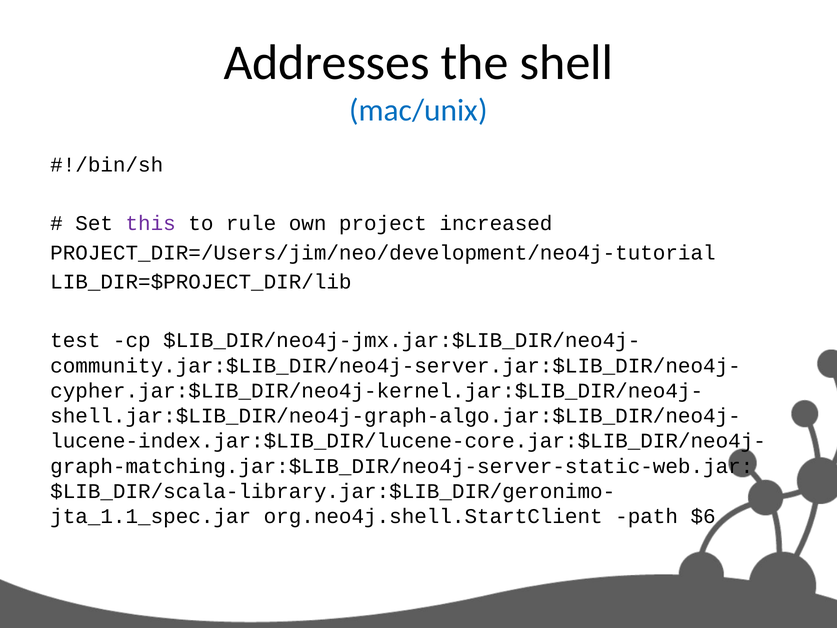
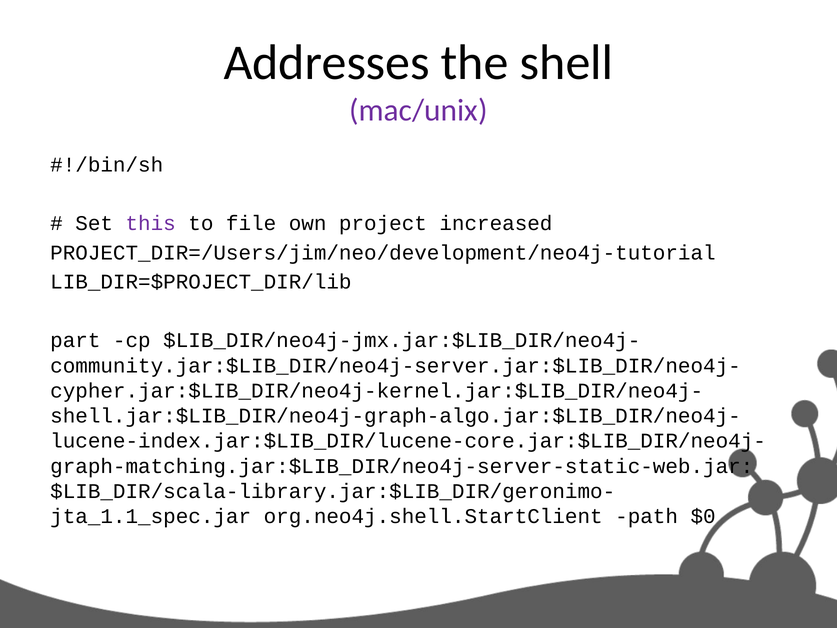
mac/unix colour: blue -> purple
rule: rule -> file
test: test -> part
$6: $6 -> $0
